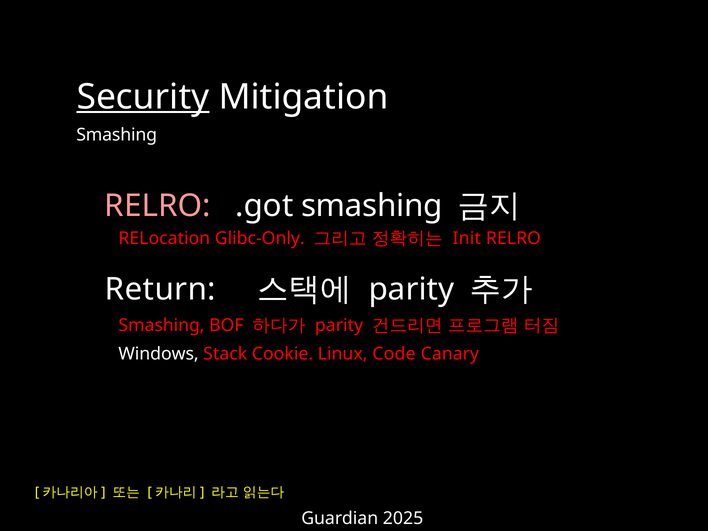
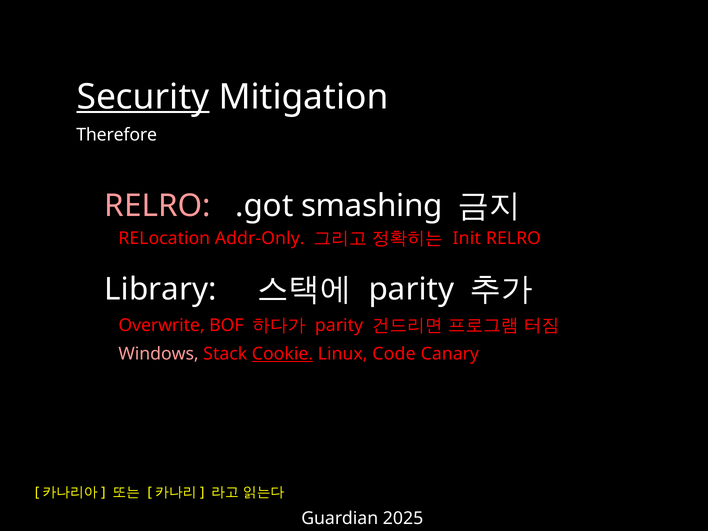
Smashing at (117, 135): Smashing -> Therefore
Glibc-Only: Glibc-Only -> Addr-Only
Return: Return -> Library
Smashing at (162, 325): Smashing -> Overwrite
Windows colour: white -> pink
Cookie underline: none -> present
